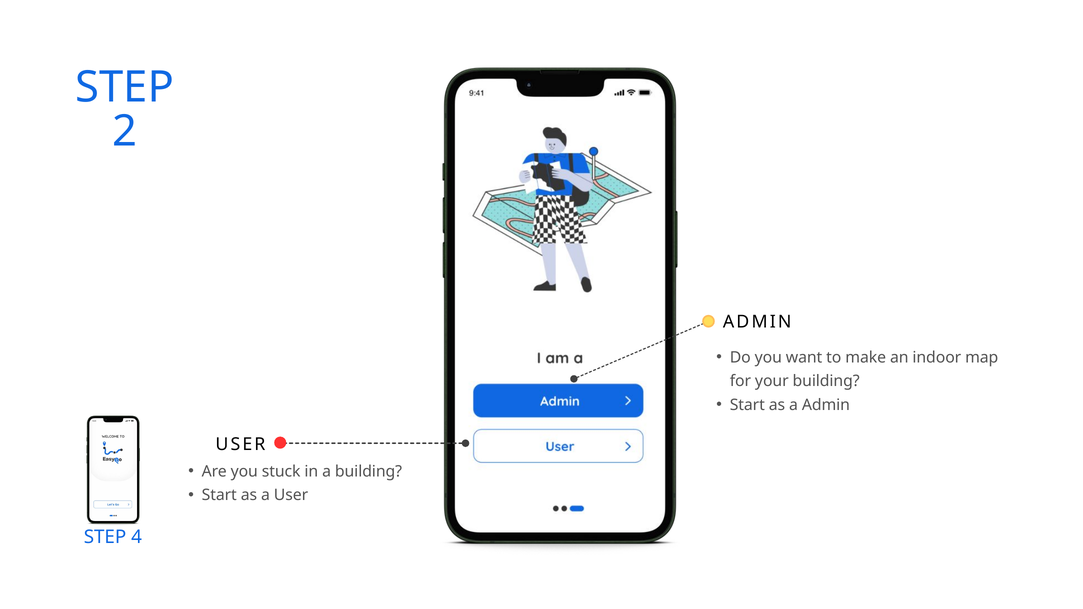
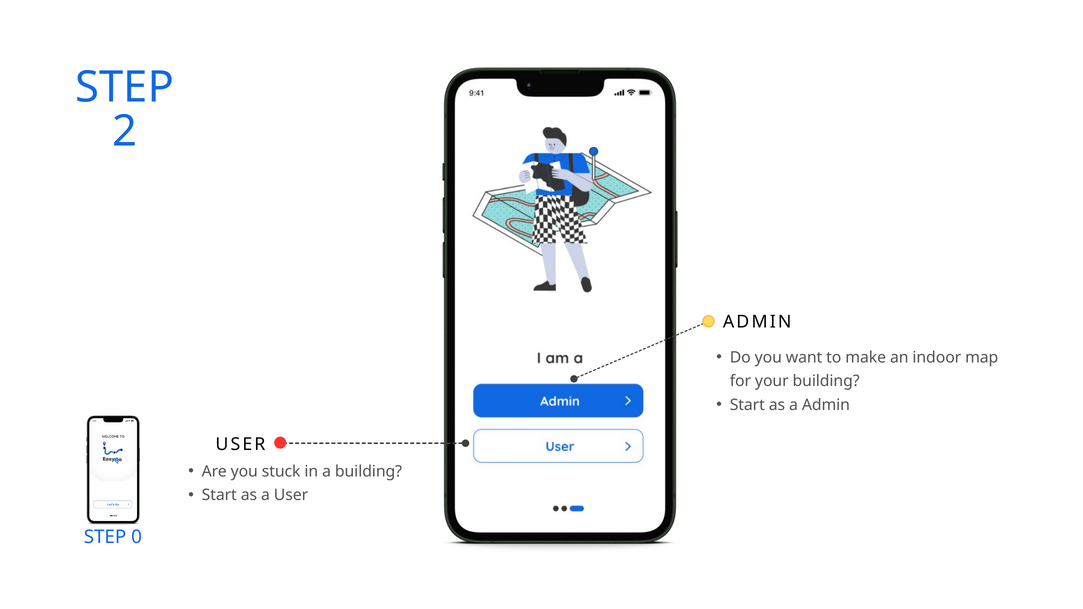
4: 4 -> 0
